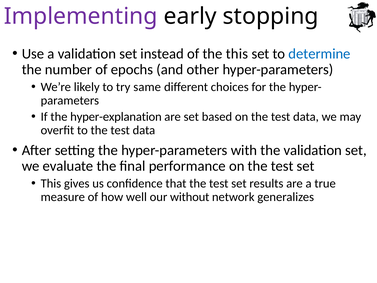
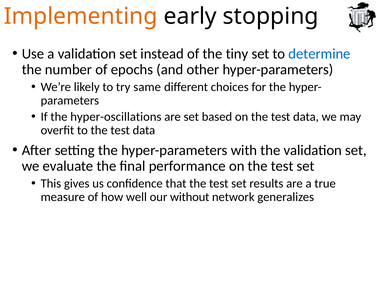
Implementing colour: purple -> orange
the this: this -> tiny
hyper-explanation: hyper-explanation -> hyper-oscillations
